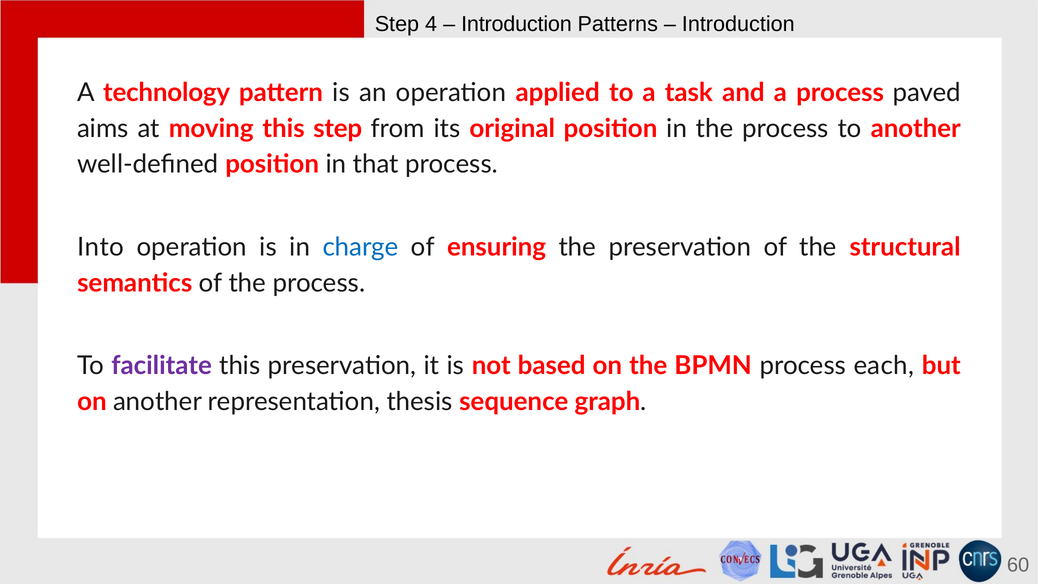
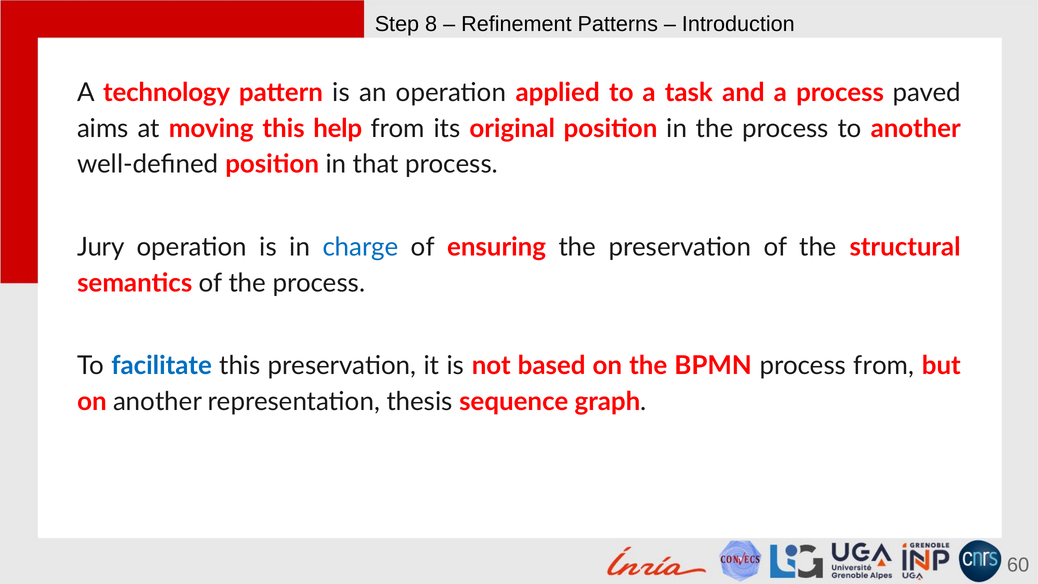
4: 4 -> 8
Introduction at (516, 24): Introduction -> Refinement
this step: step -> help
Into: Into -> Jury
facilitate colour: purple -> blue
process each: each -> from
